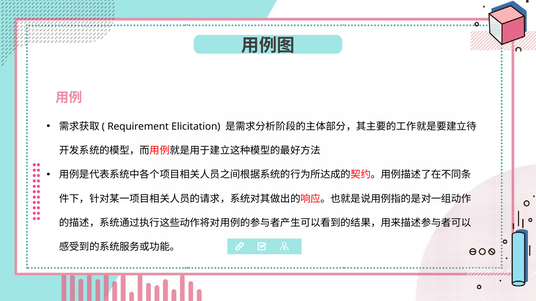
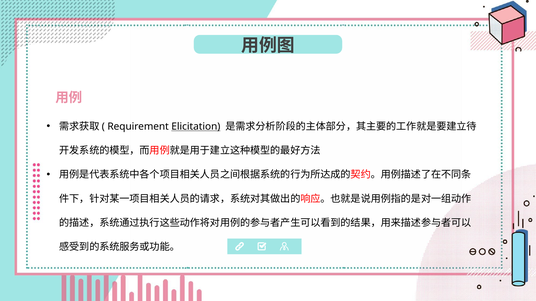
Elicitation underline: none -> present
